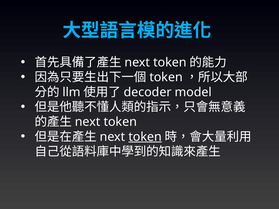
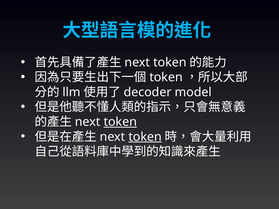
token at (120, 122) underline: none -> present
